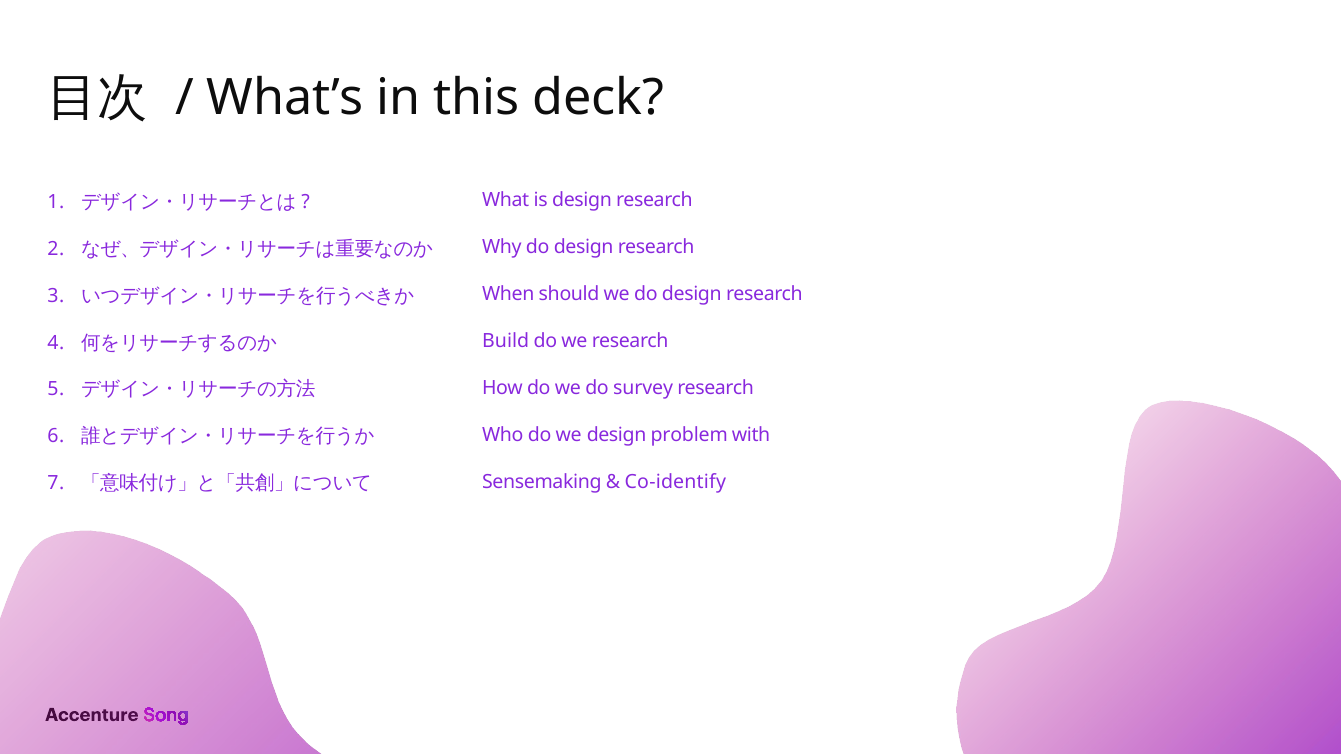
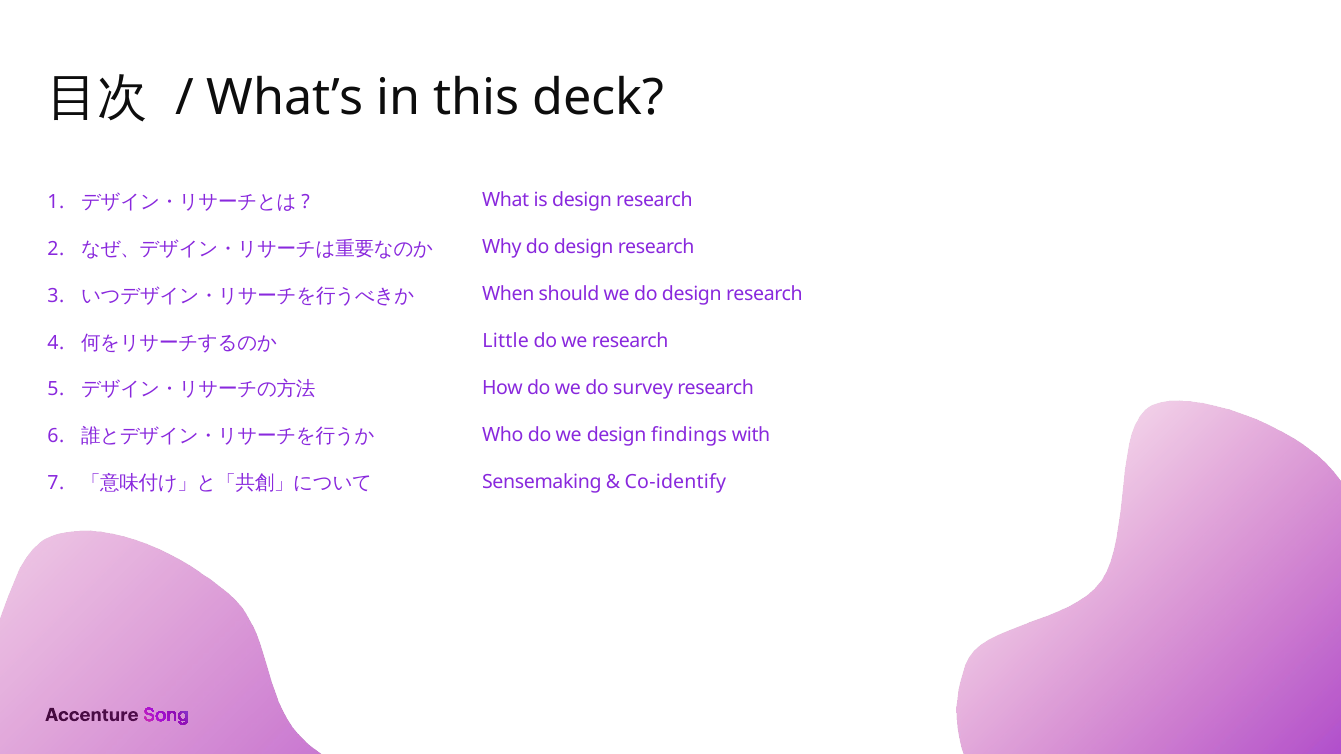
Build: Build -> Little
problem: problem -> findings
